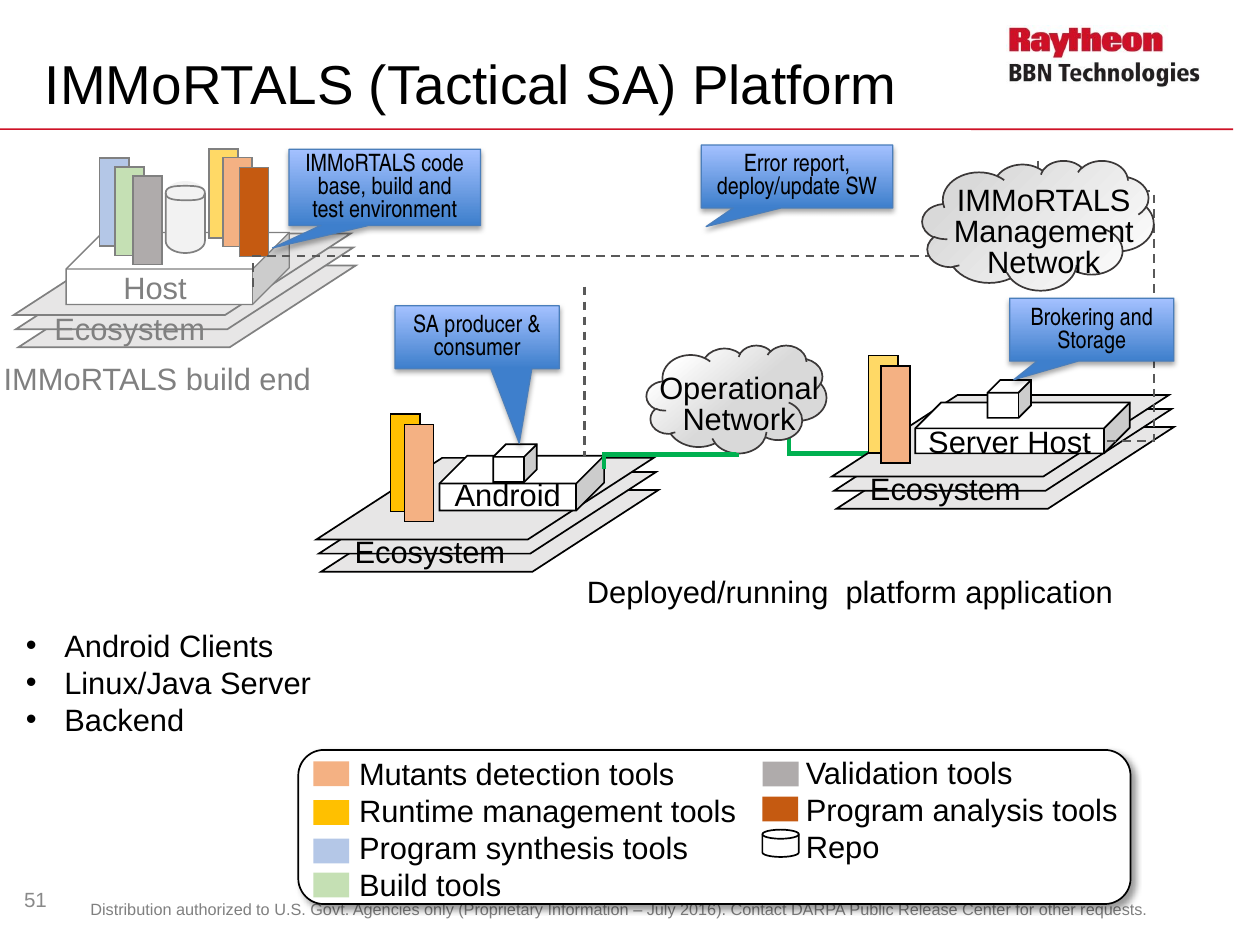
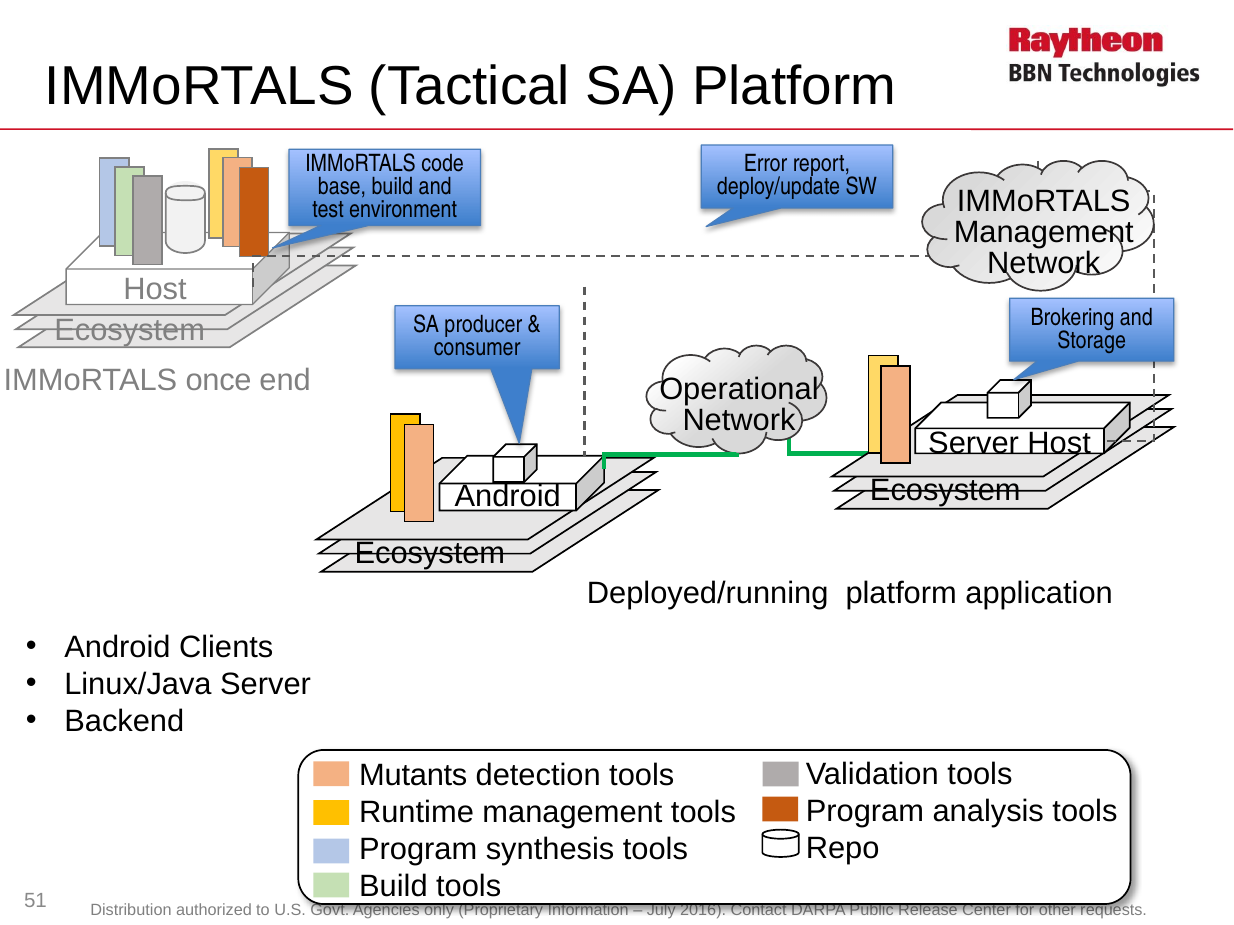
IMMoRTALS build: build -> once
